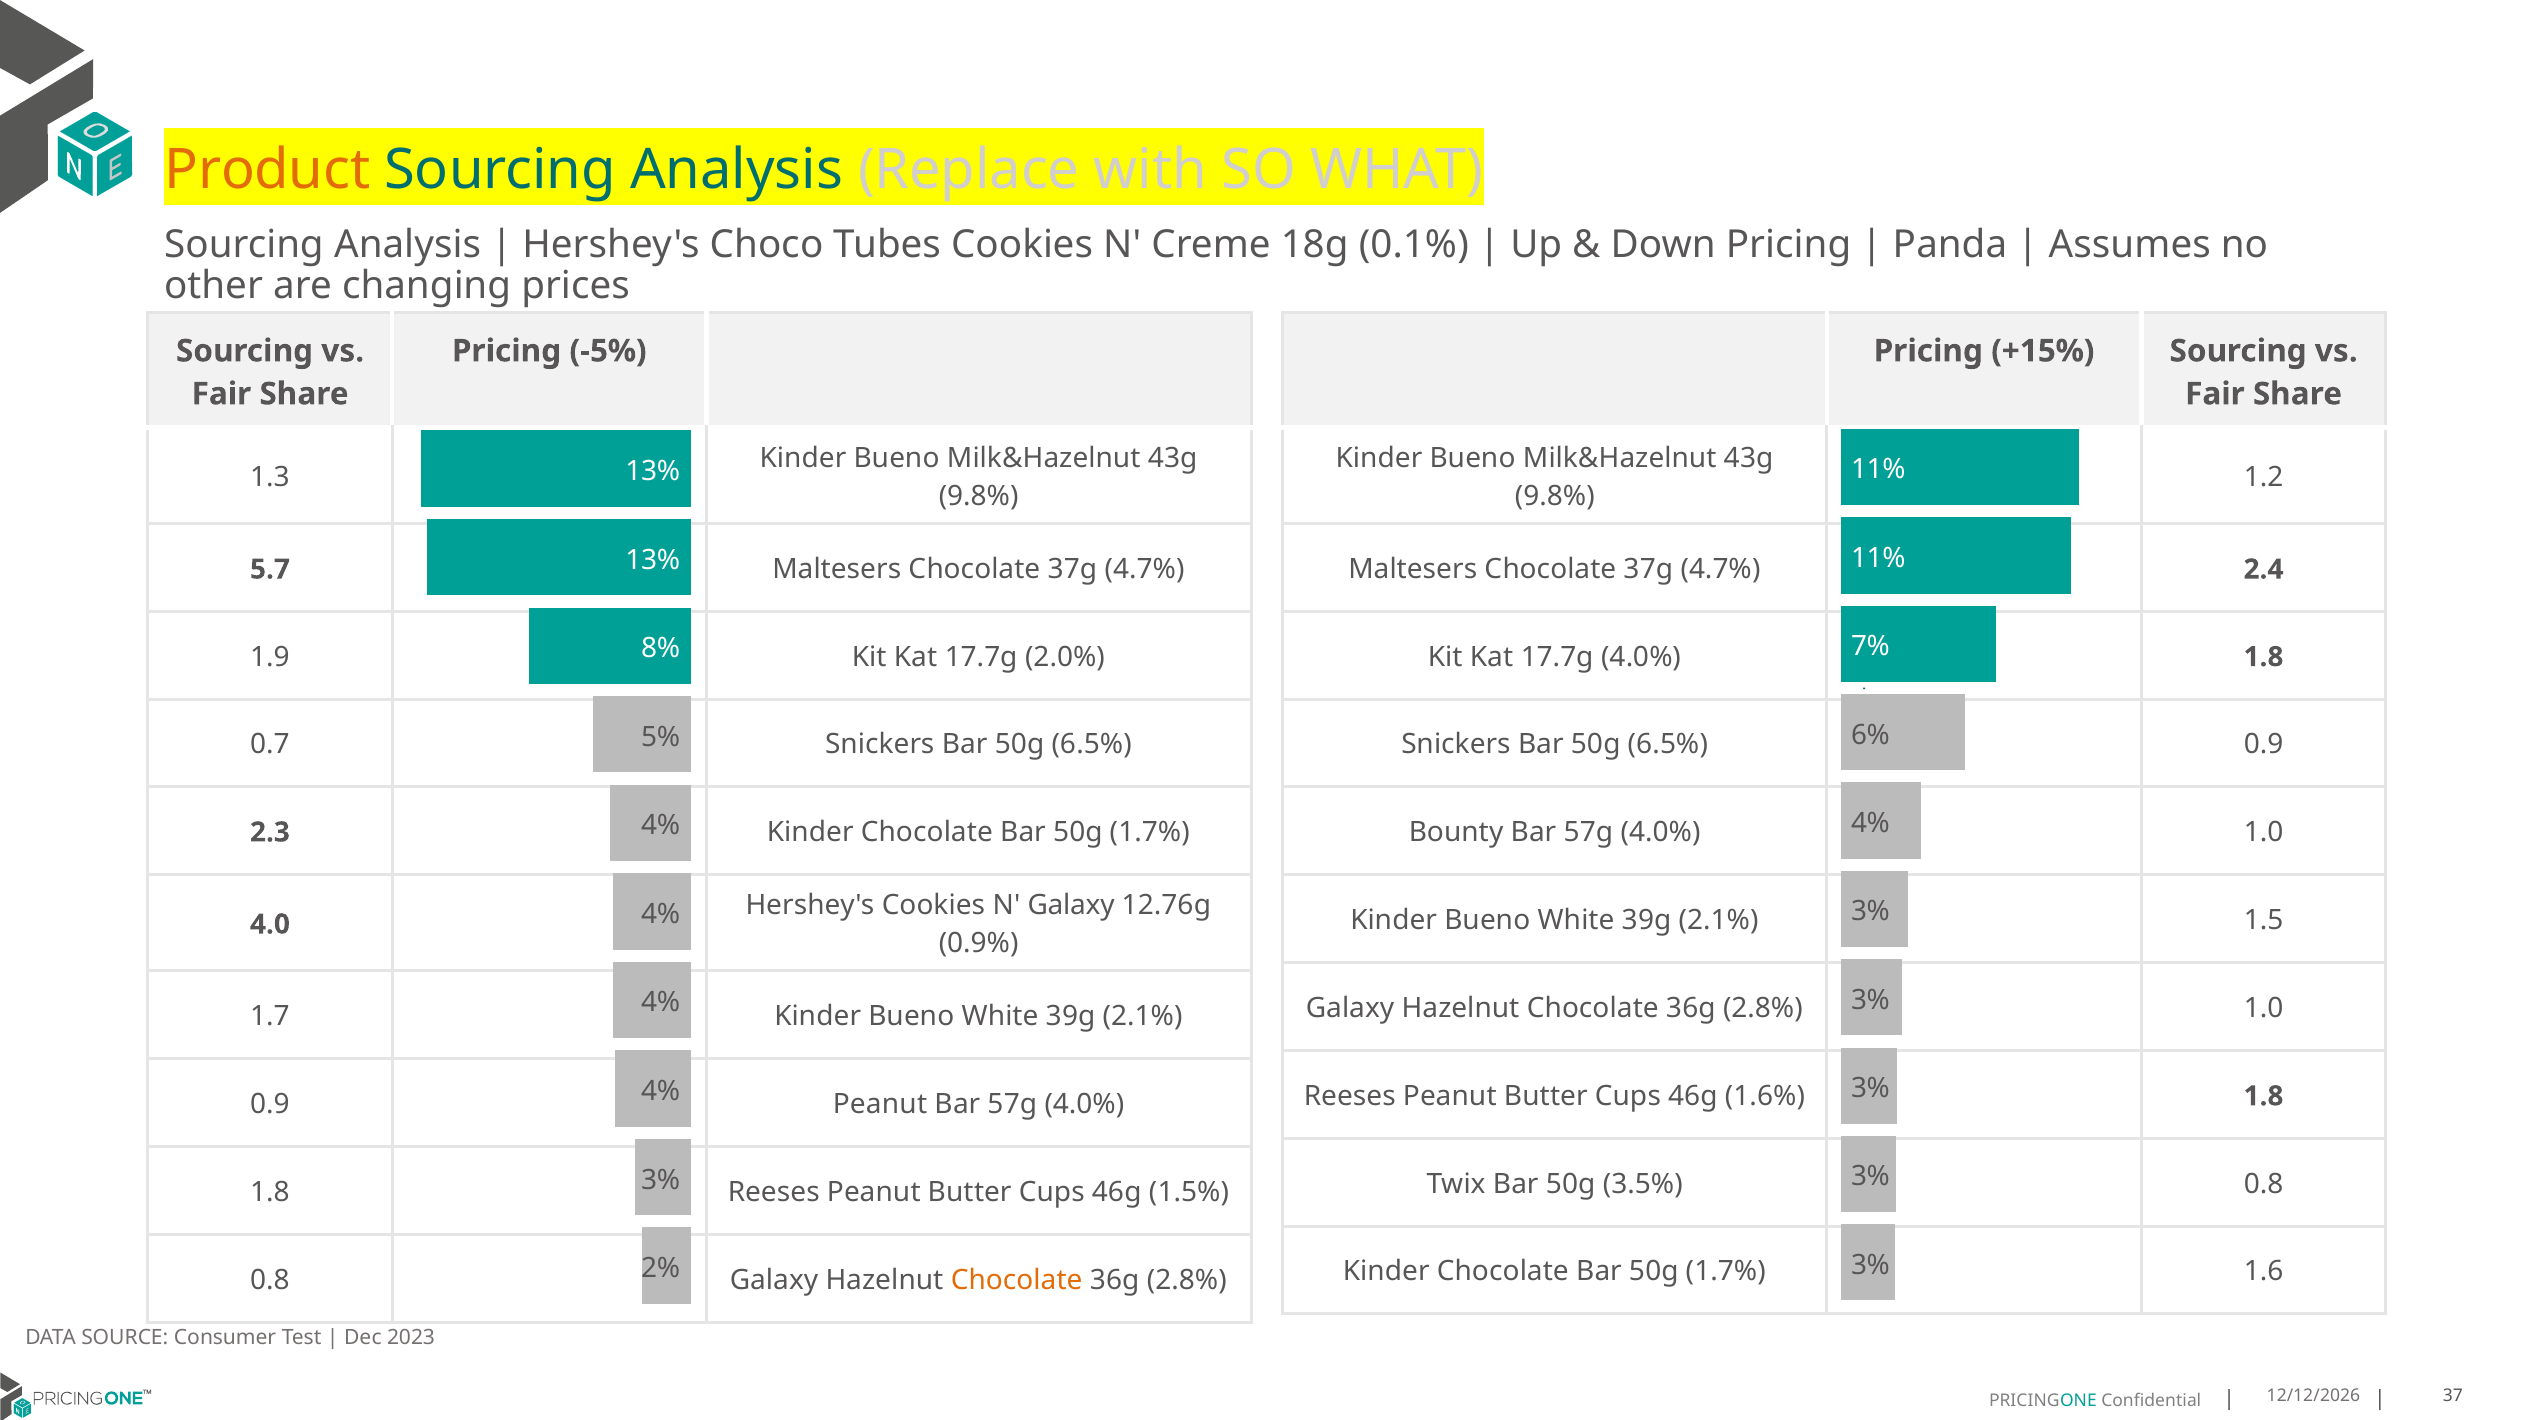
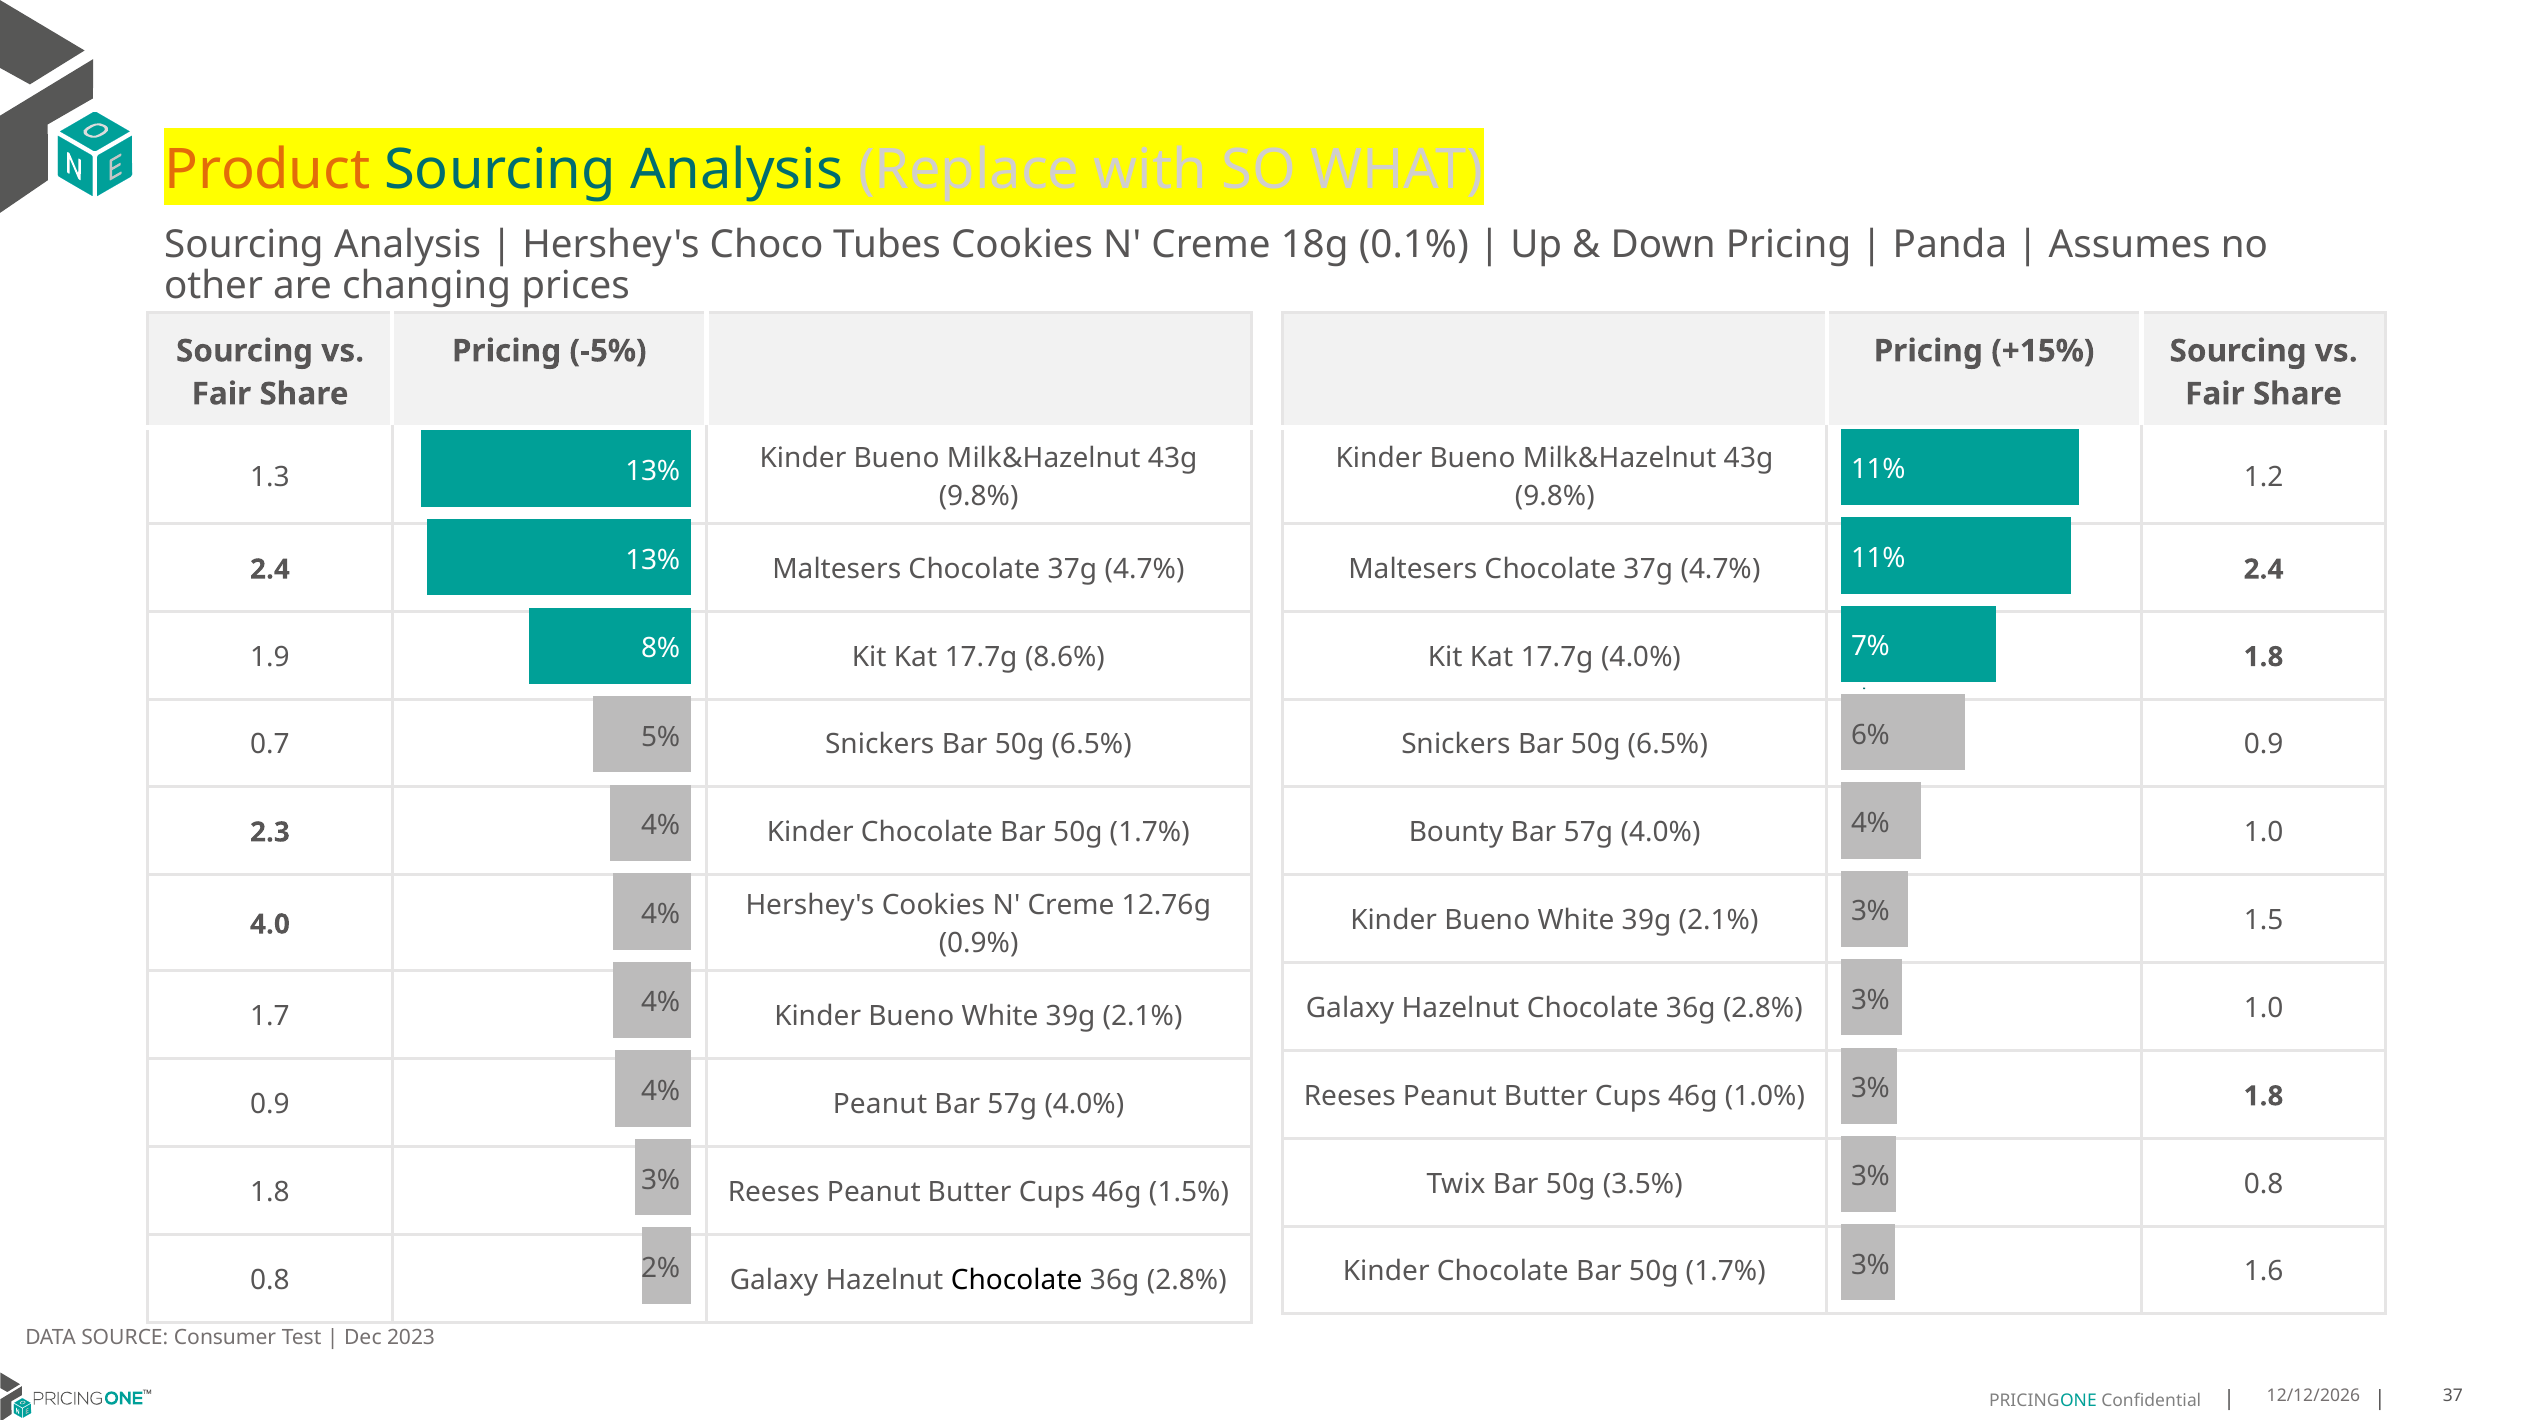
5.7 at (270, 569): 5.7 -> 2.4
2.0%: 2.0% -> 8.6%
Hershey's Cookies N Galaxy: Galaxy -> Creme
1.6%: 1.6% -> 1.0%
Chocolate at (1017, 1280) colour: orange -> black
